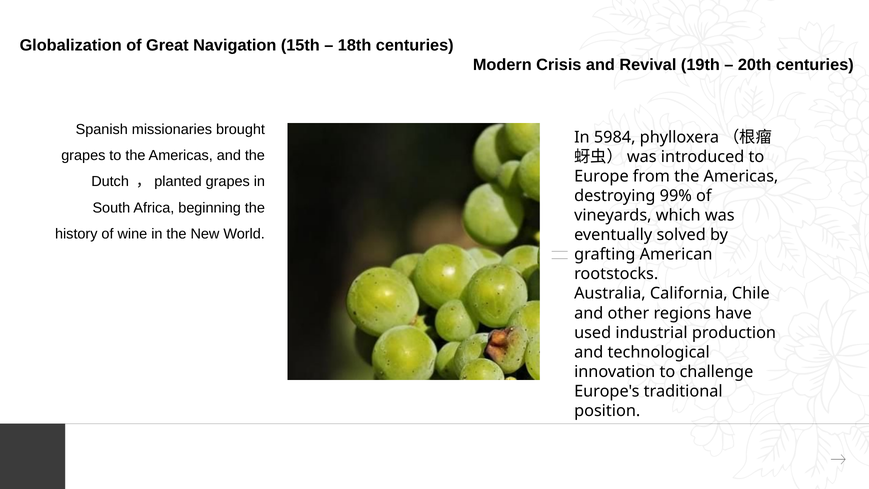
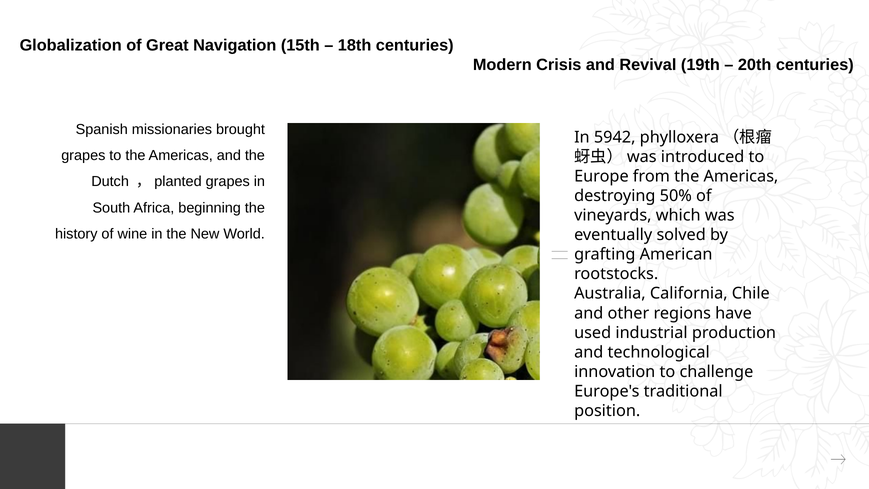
5984: 5984 -> 5942
99%: 99% -> 50%
